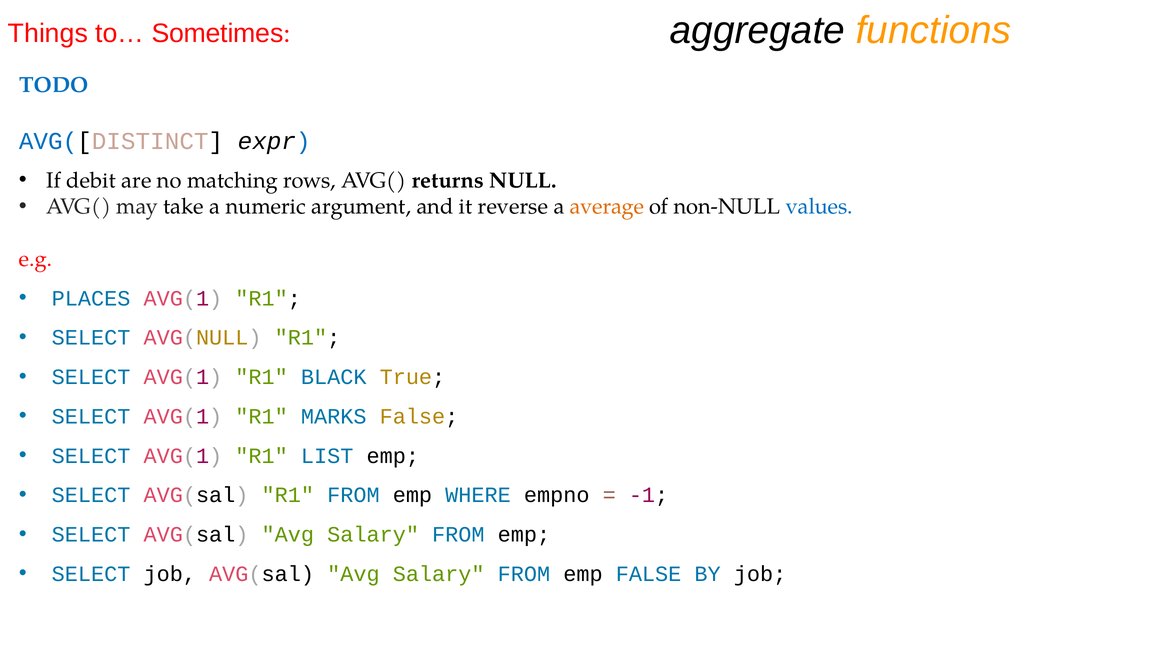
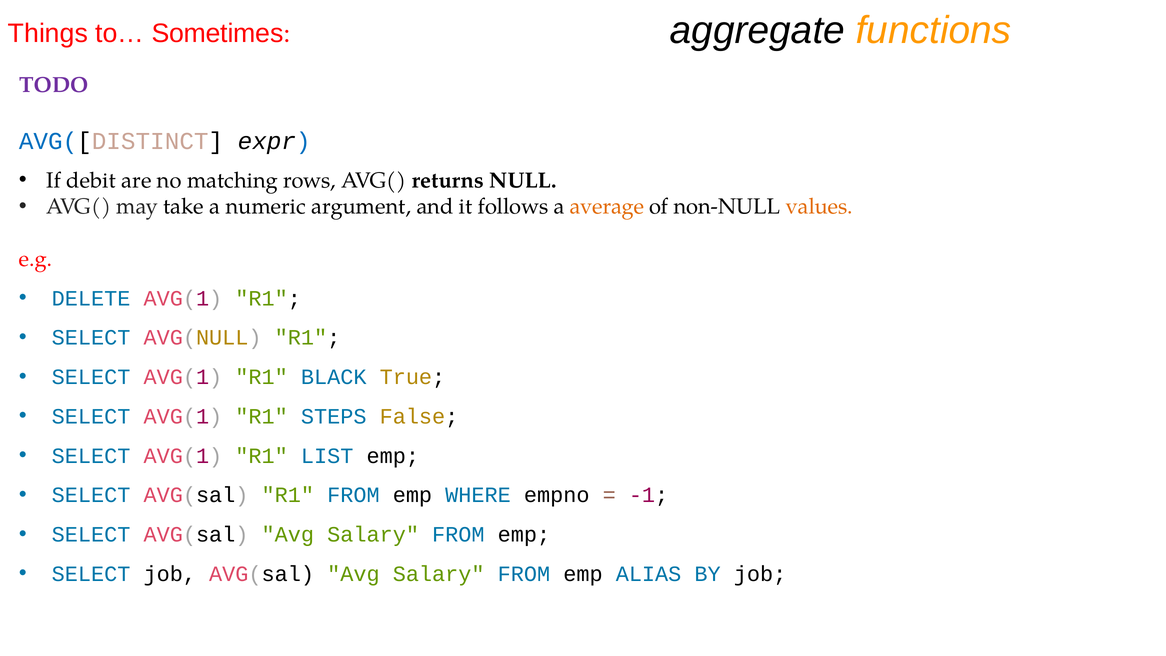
TODO colour: blue -> purple
reverse: reverse -> follows
values colour: blue -> orange
PLACES: PLACES -> DELETE
MARKS: MARKS -> STEPS
emp FALSE: FALSE -> ALIAS
